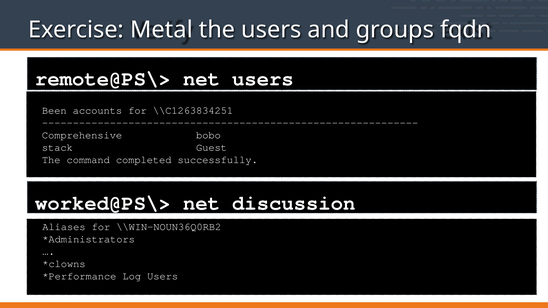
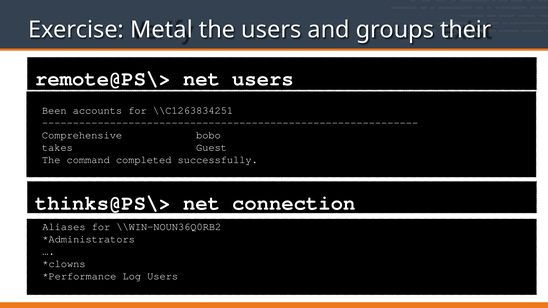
fqdn: fqdn -> their
stack: stack -> takes
worked@PS\>: worked@PS\> -> thinks@PS\>
discussion: discussion -> connection
